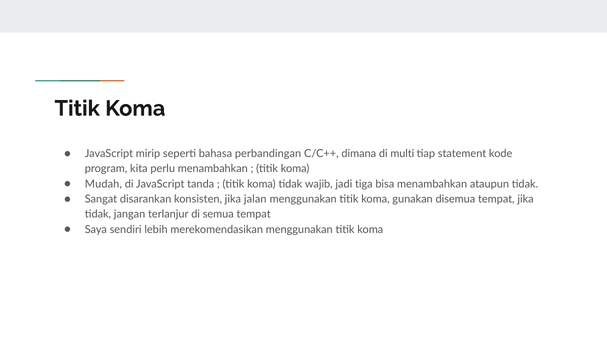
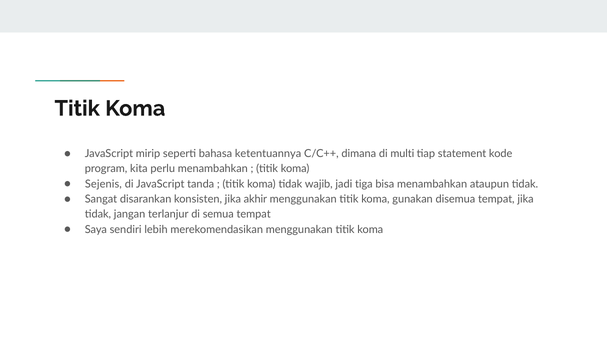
perbandingan: perbandingan -> ketentuannya
Mudah: Mudah -> Sejenis
jalan: jalan -> akhir
